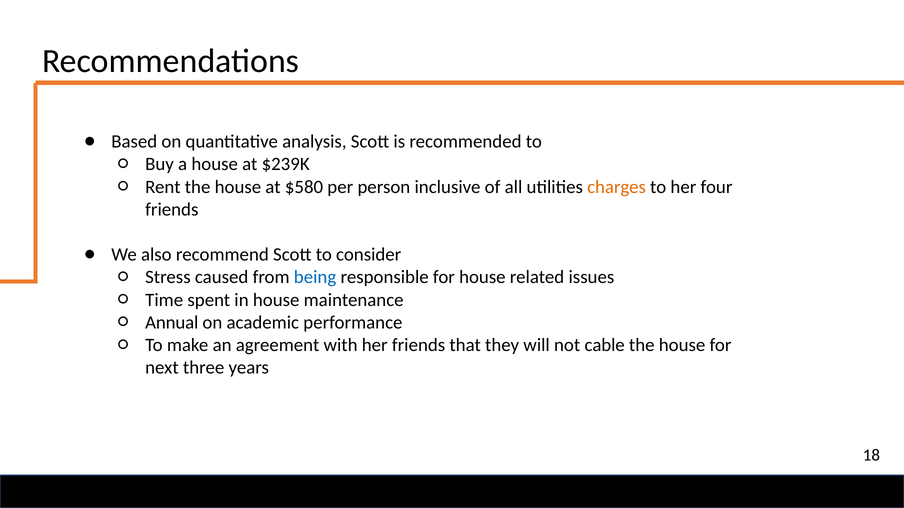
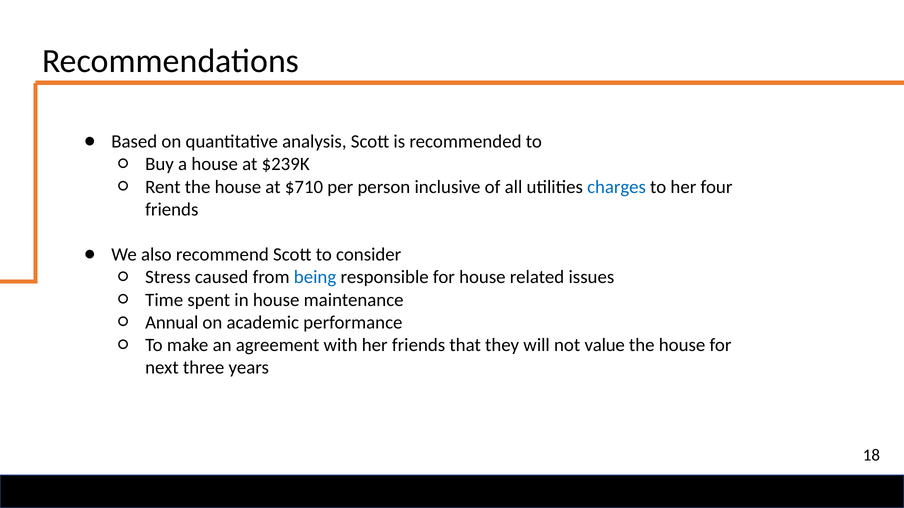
$580: $580 -> $710
charges colour: orange -> blue
cable: cable -> value
